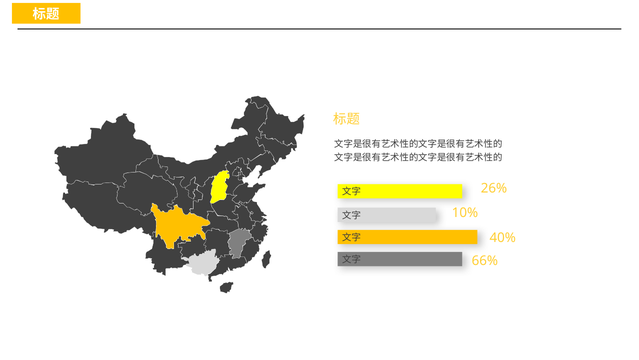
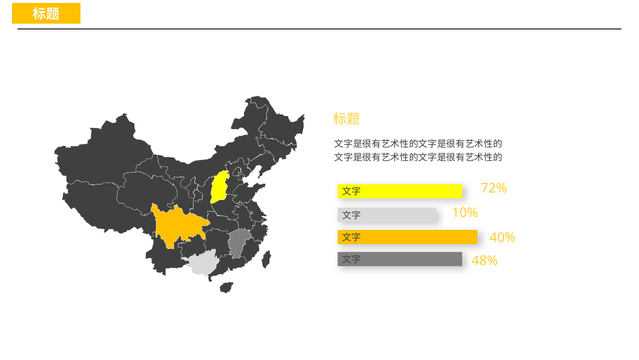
26%: 26% -> 72%
66%: 66% -> 48%
